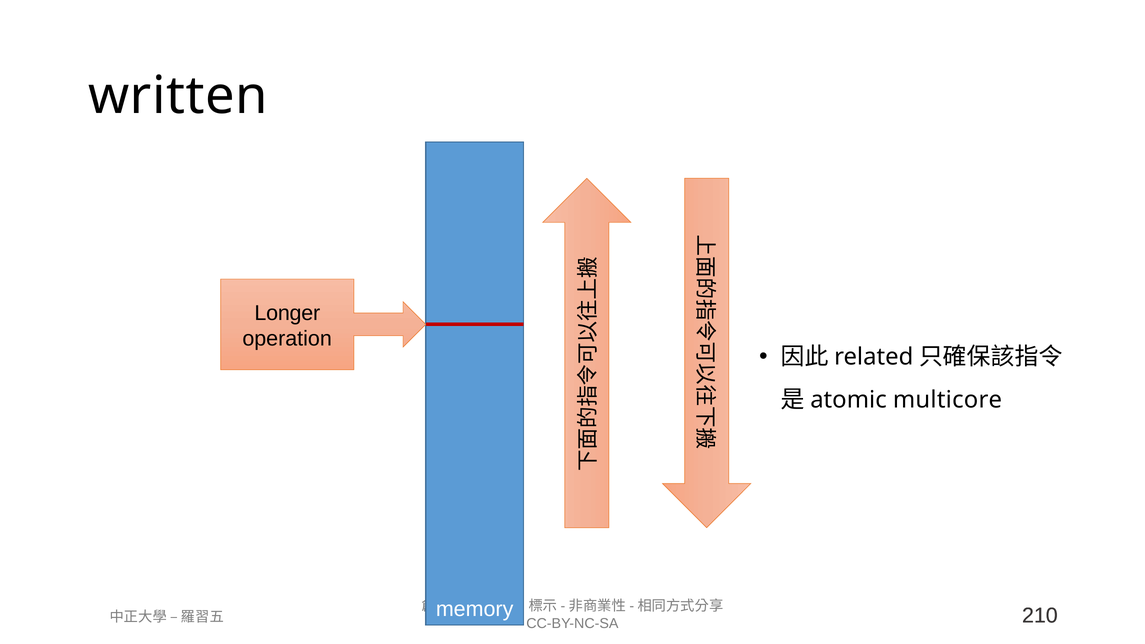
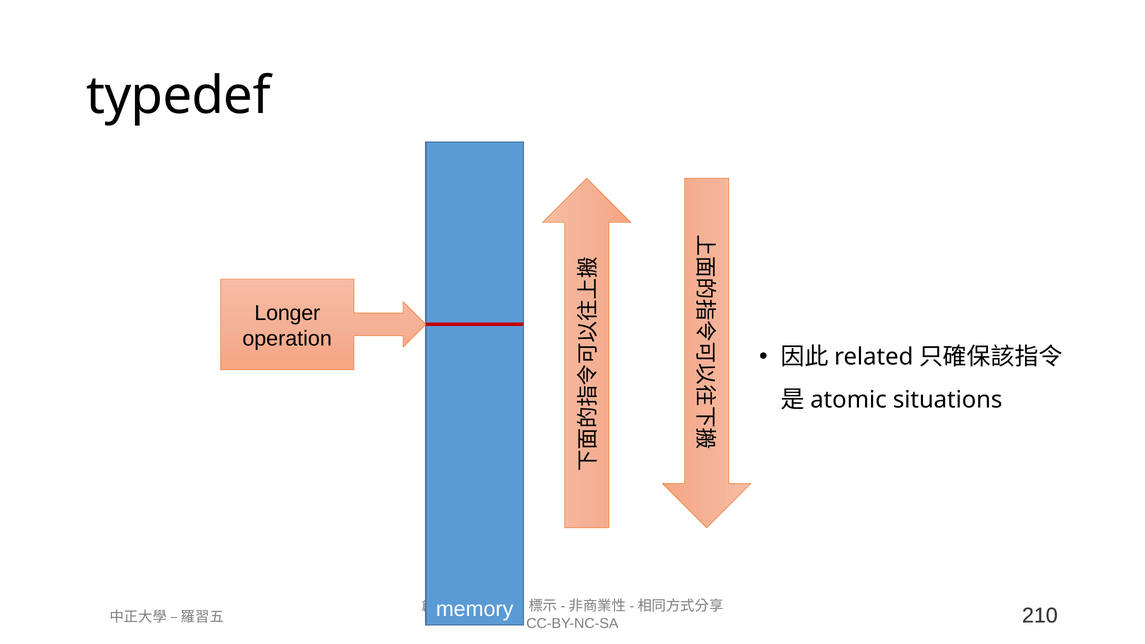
written: written -> typedef
multicore: multicore -> situations
